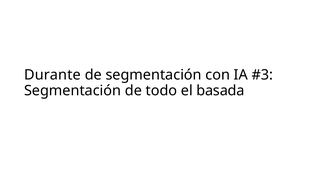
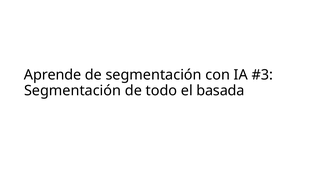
Durante: Durante -> Aprende
